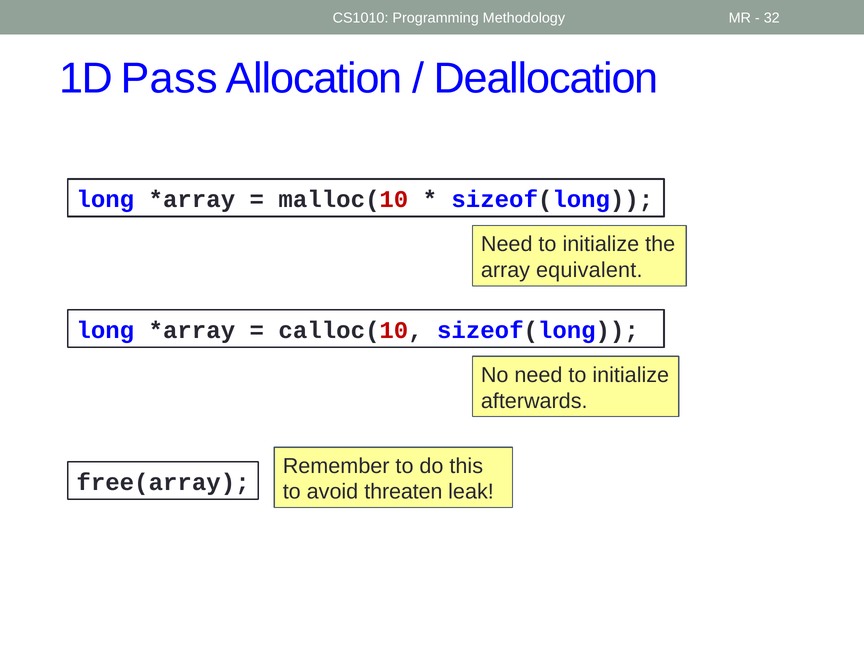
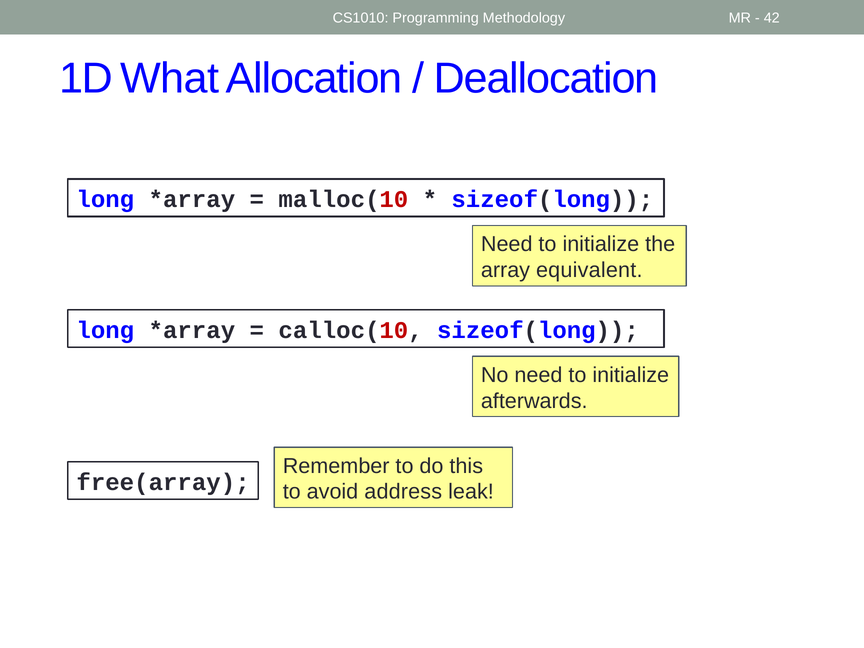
32: 32 -> 42
Pass: Pass -> What
threaten: threaten -> address
